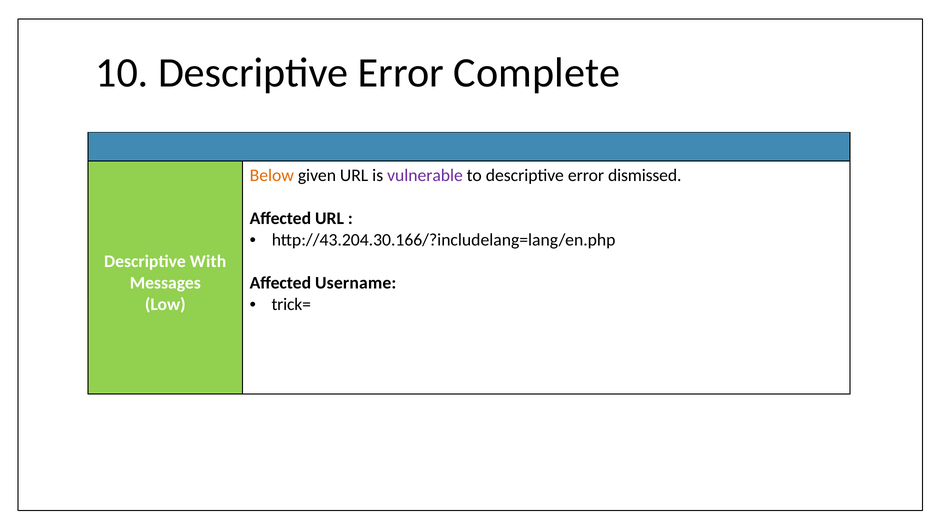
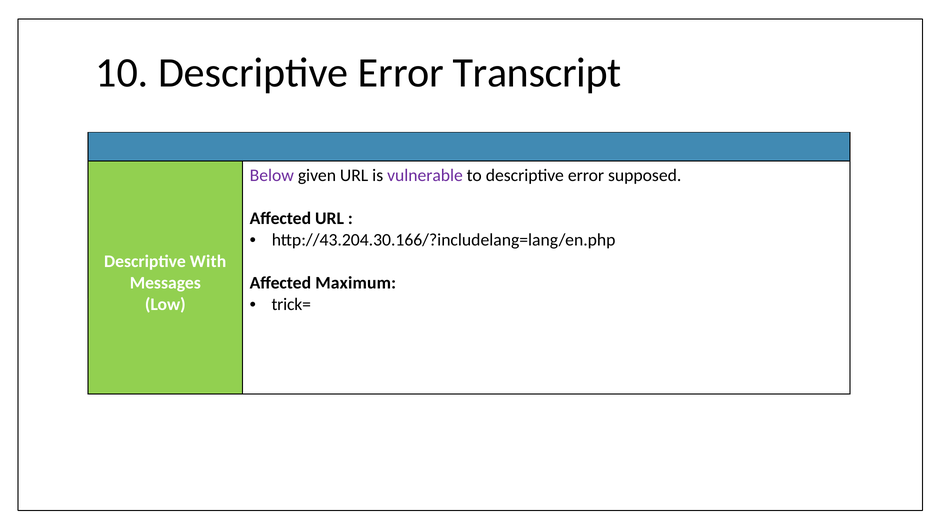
Complete: Complete -> Transcript
Below colour: orange -> purple
dismissed: dismissed -> supposed
Username: Username -> Maximum
